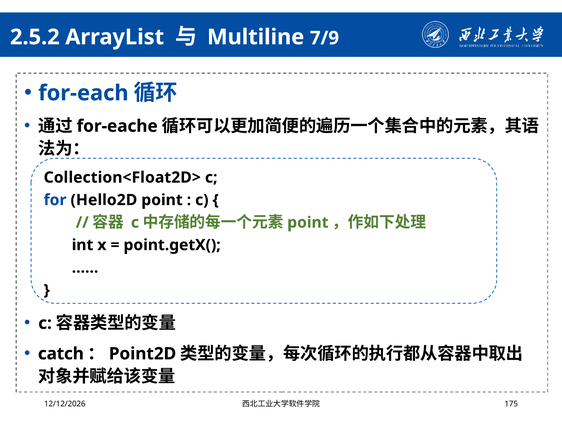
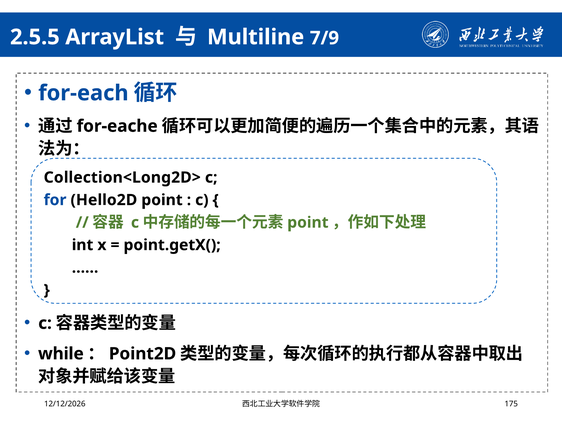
2.5.2: 2.5.2 -> 2.5.5
Collection<Float2D>: Collection<Float2D> -> Collection<Long2D>
catch: catch -> while
